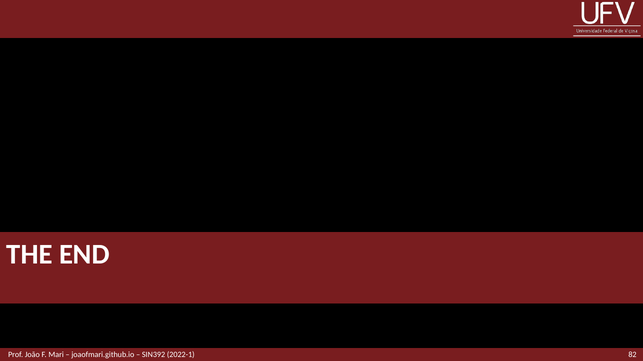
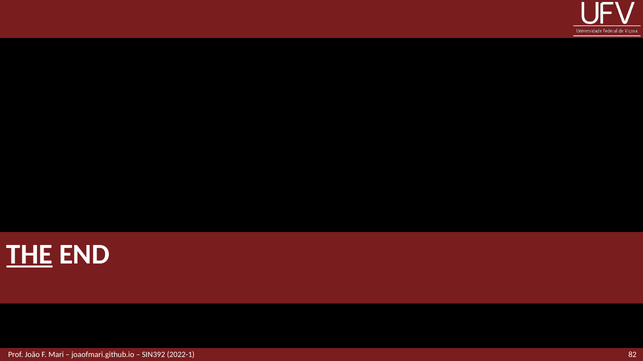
THE underline: none -> present
